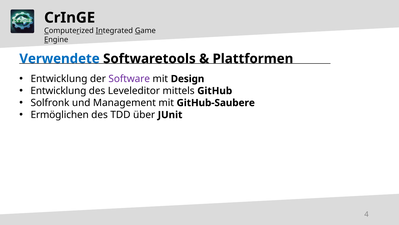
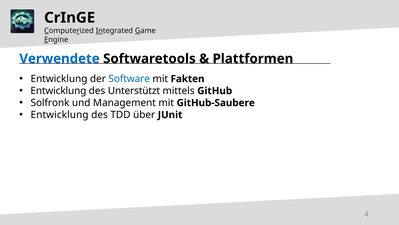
Software colour: purple -> blue
Design: Design -> Fakten
Leveleditor: Leveleditor -> Unterstützt
Ermöglichen at (60, 115): Ermöglichen -> Entwicklung
